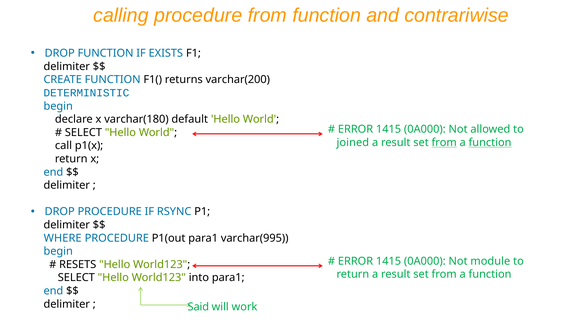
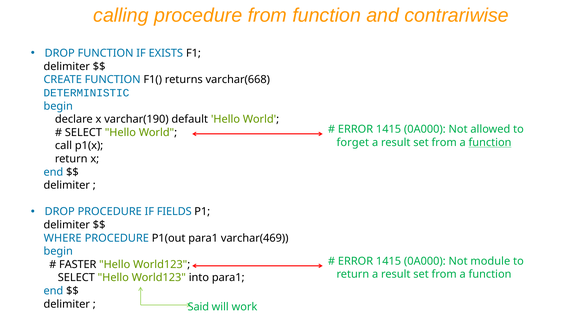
varchar(200: varchar(200 -> varchar(668
varchar(180: varchar(180 -> varchar(190
joined: joined -> forget
from at (444, 143) underline: present -> none
RSYNC: RSYNC -> FIELDS
varchar(995: varchar(995 -> varchar(469
RESETS: RESETS -> FASTER
